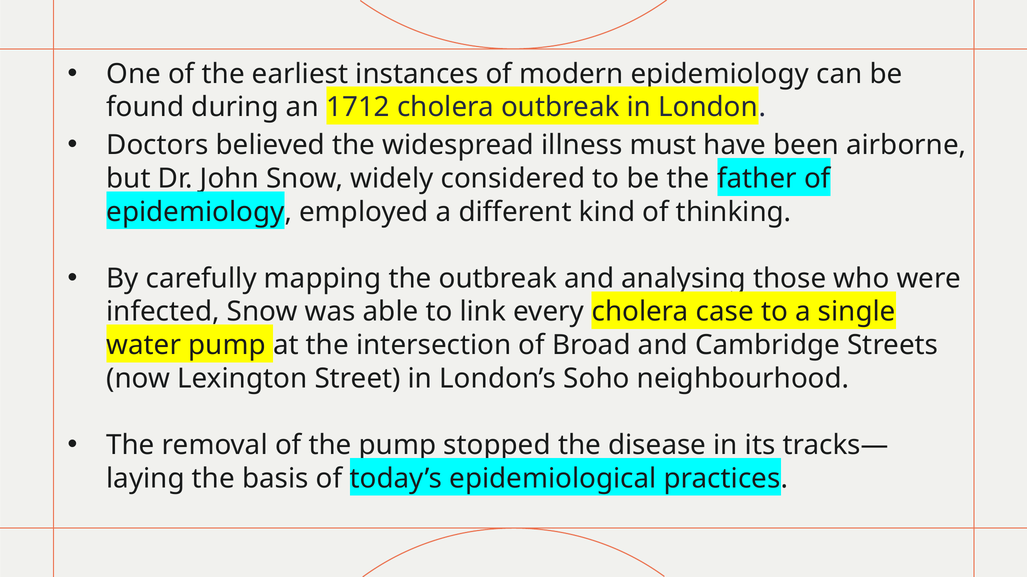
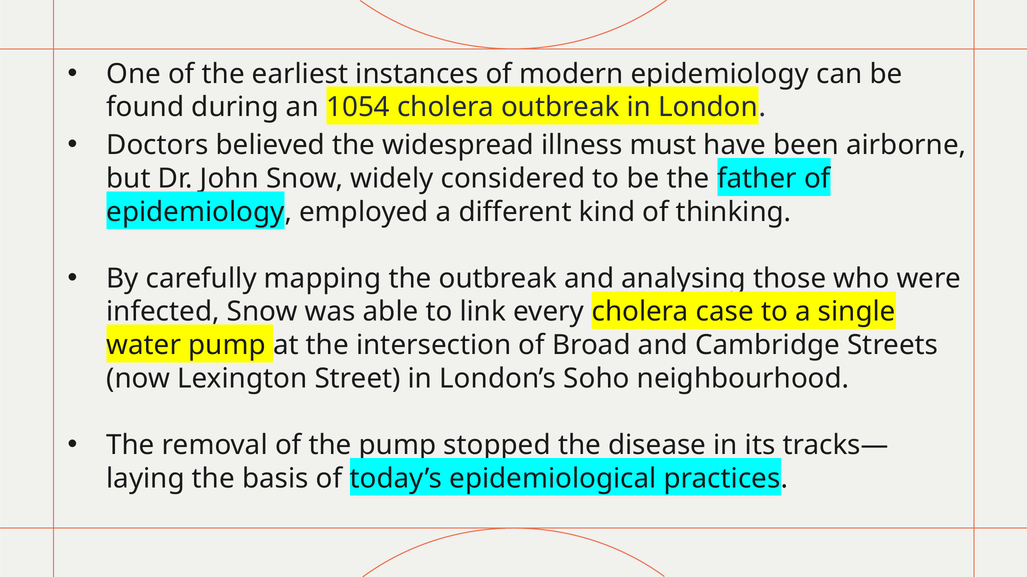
1712: 1712 -> 1054
